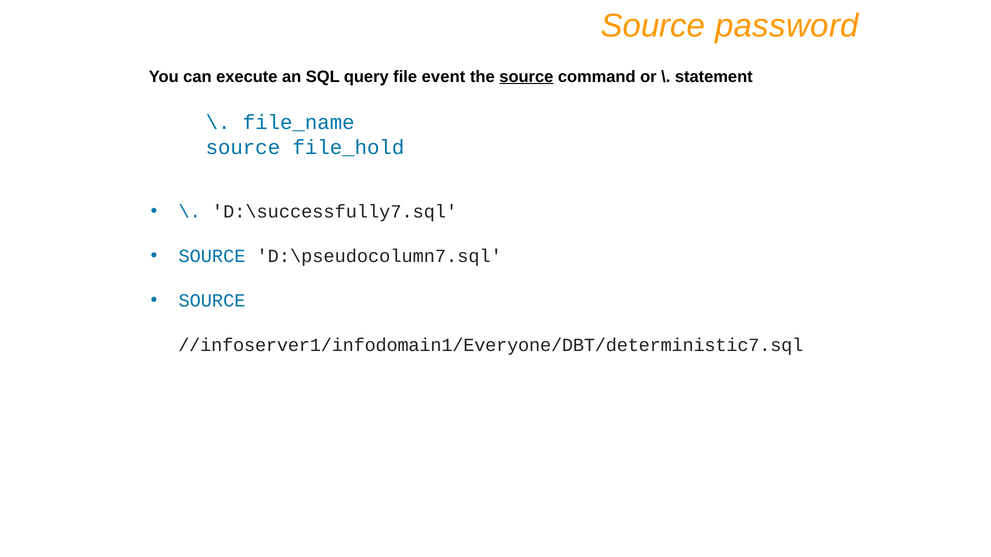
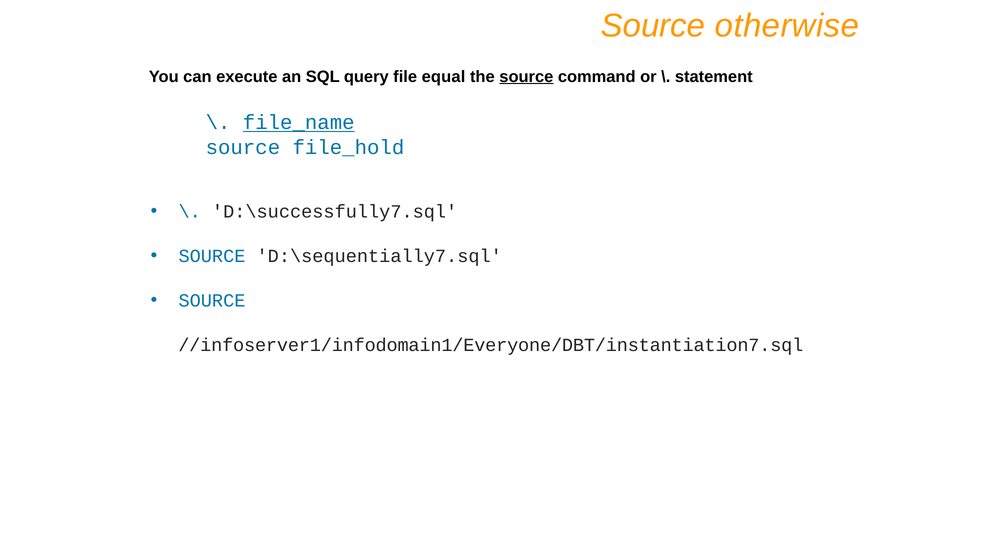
password: password -> otherwise
event: event -> equal
file_name underline: none -> present
D:\pseudocolumn7.sql: D:\pseudocolumn7.sql -> D:\sequentially7.sql
//infoserver1/infodomain1/Everyone/DBT/deterministic7.sql: //infoserver1/infodomain1/Everyone/DBT/deterministic7.sql -> //infoserver1/infodomain1/Everyone/DBT/instantiation7.sql
